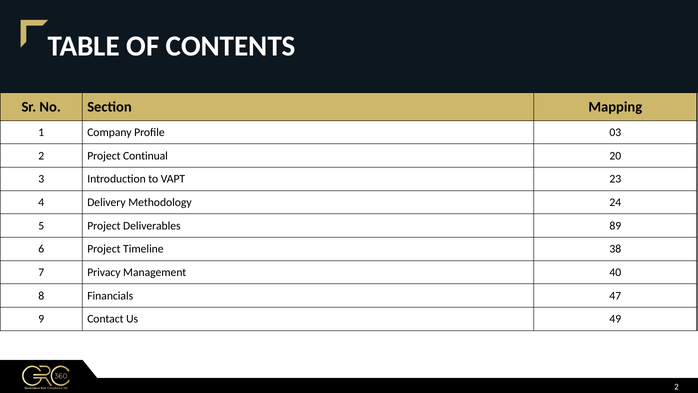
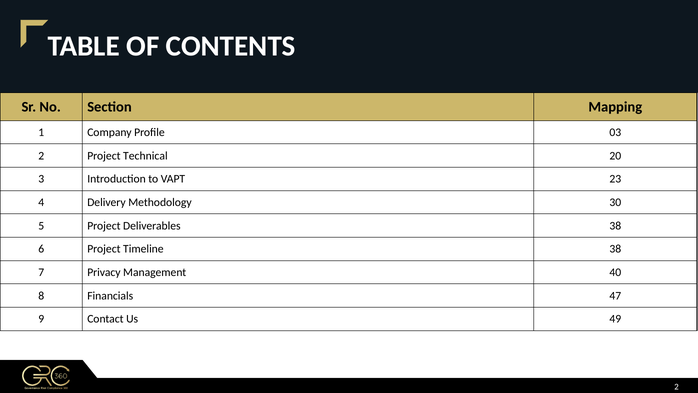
Continual: Continual -> Technical
24: 24 -> 30
Deliverables 89: 89 -> 38
